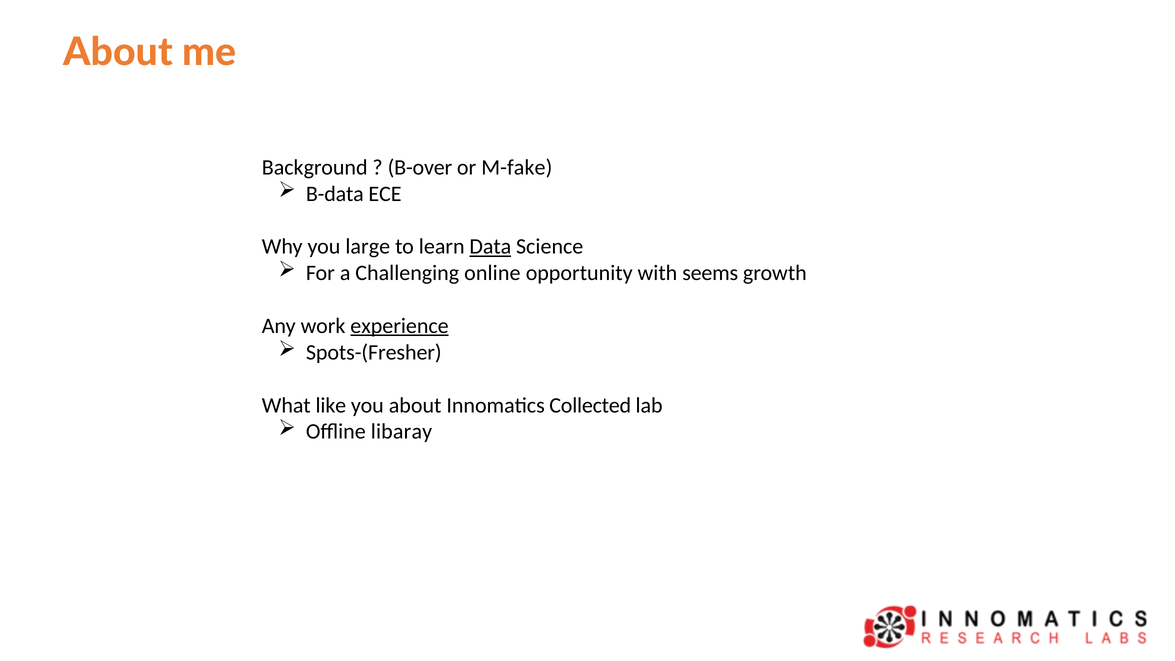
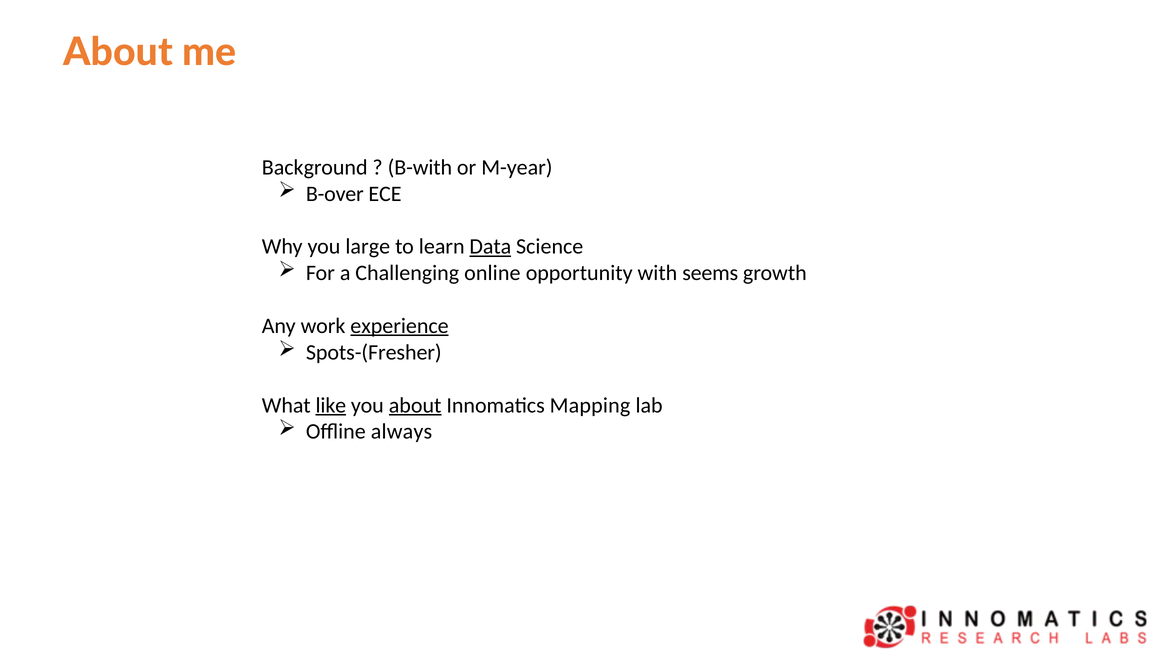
B-over: B-over -> B-with
M-fake: M-fake -> M-year
B-data: B-data -> B-over
like underline: none -> present
about at (415, 405) underline: none -> present
Collected: Collected -> Mapping
libaray: libaray -> always
